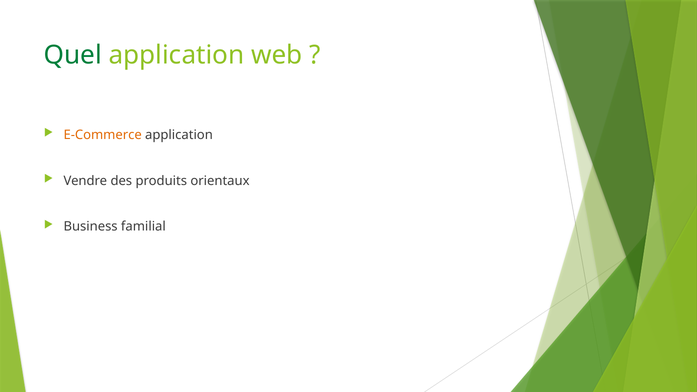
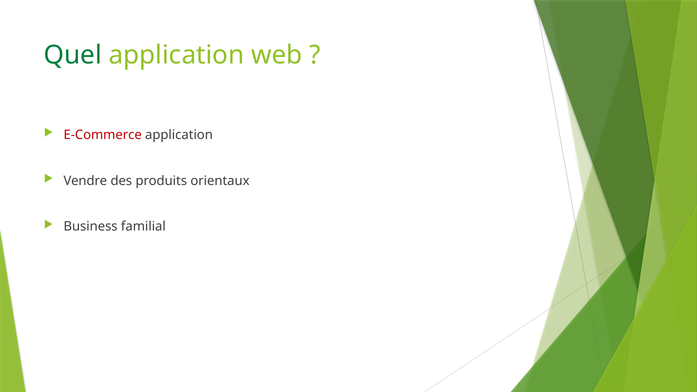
E-Commerce colour: orange -> red
